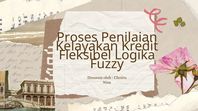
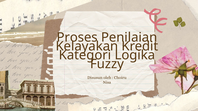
Fleksibel: Fleksibel -> Kategori
